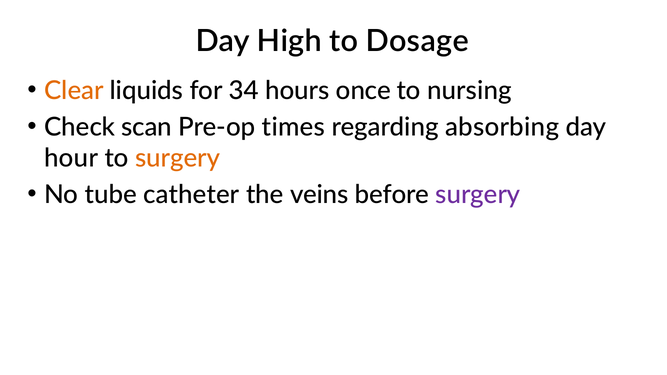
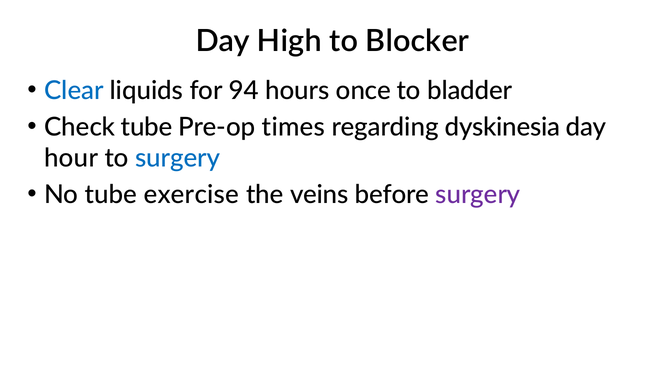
Dosage: Dosage -> Blocker
Clear colour: orange -> blue
34: 34 -> 94
nursing: nursing -> bladder
Check scan: scan -> tube
absorbing: absorbing -> dyskinesia
surgery at (178, 158) colour: orange -> blue
catheter: catheter -> exercise
